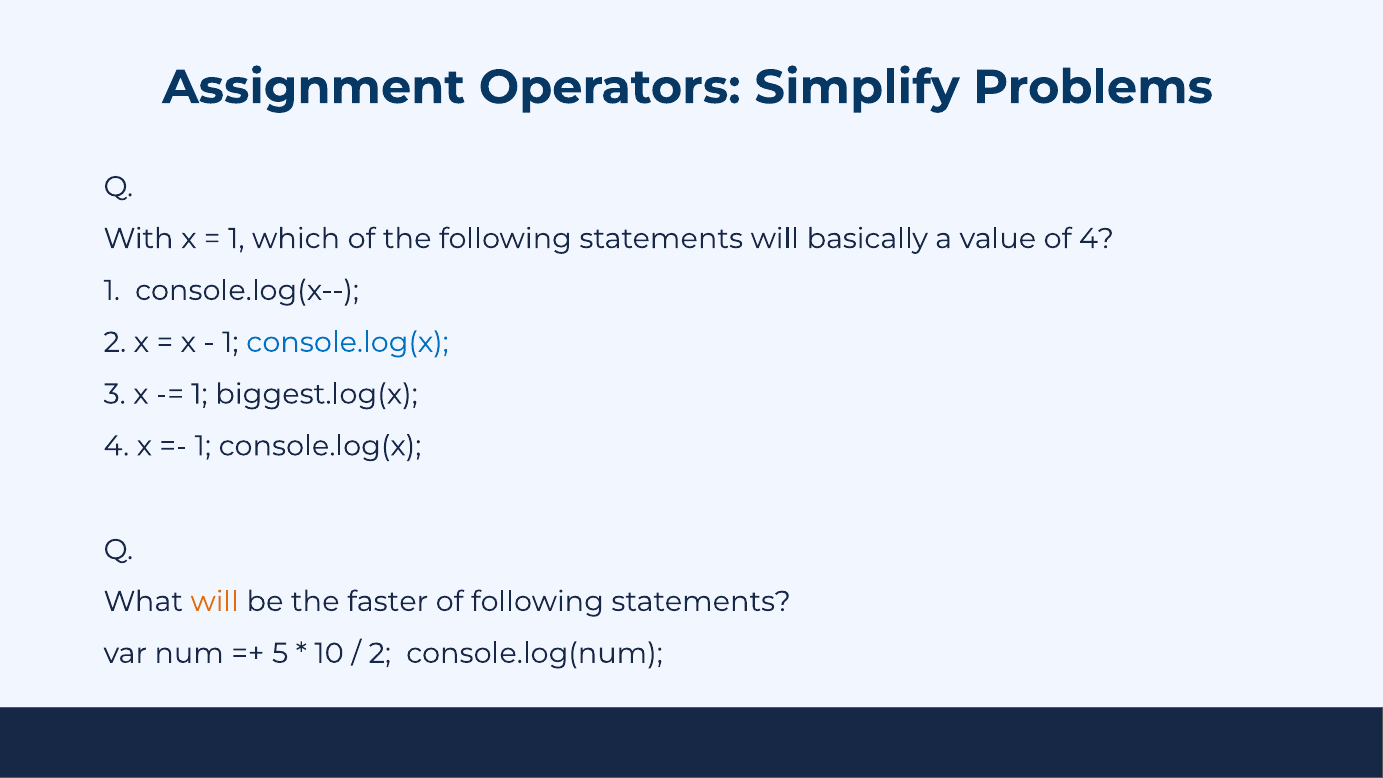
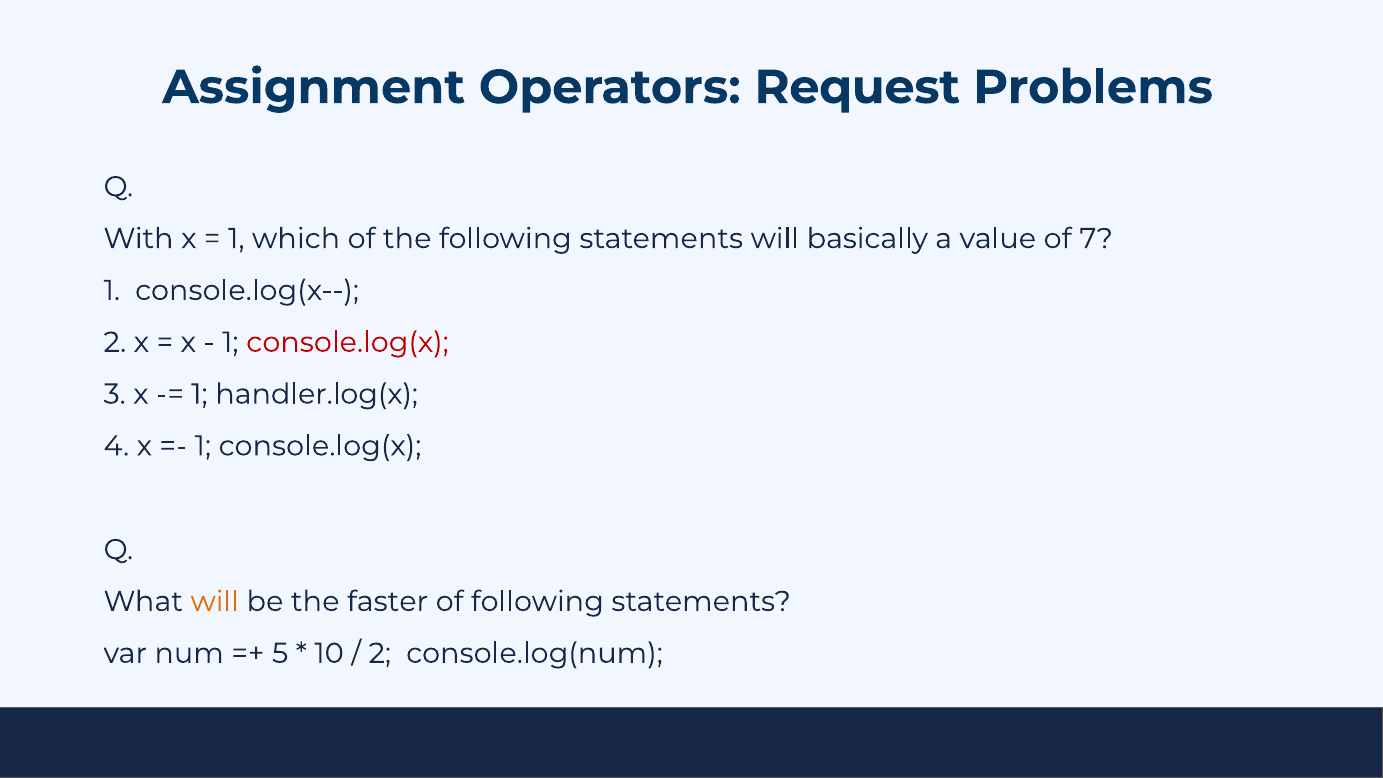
Simplify: Simplify -> Request
of 4: 4 -> 7
console.log(x at (347, 342) colour: blue -> red
biggest.log(x: biggest.log(x -> handler.log(x
